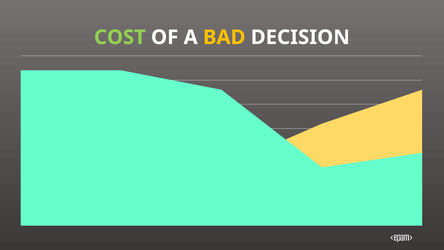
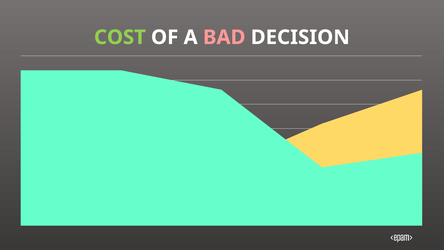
BAD colour: yellow -> pink
